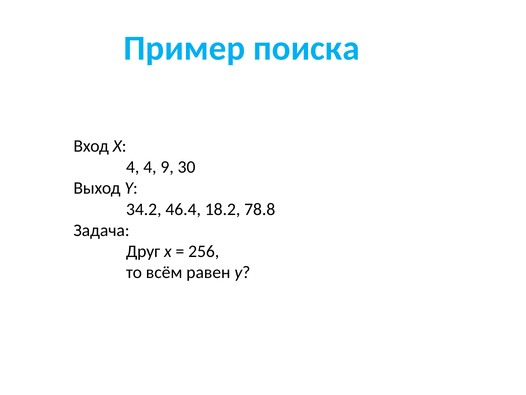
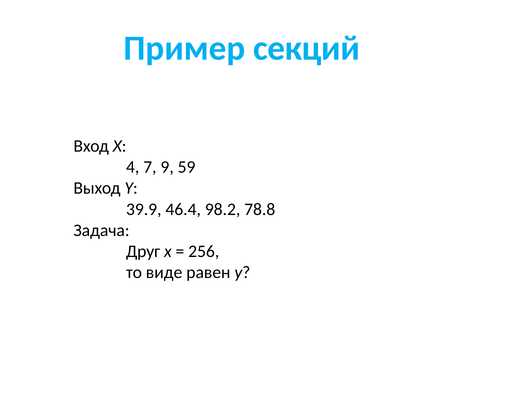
поиска: поиска -> секций
4 4: 4 -> 7
30: 30 -> 59
34.2: 34.2 -> 39.9
18.2: 18.2 -> 98.2
всём: всём -> виде
